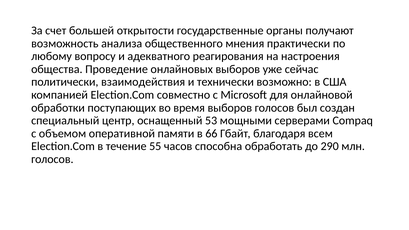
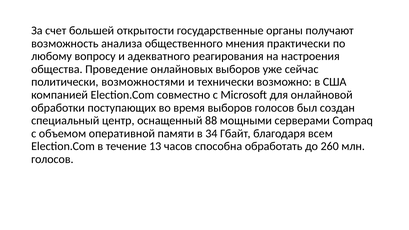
взаимодействия: взаимодействия -> возможностями
53: 53 -> 88
66: 66 -> 34
55: 55 -> 13
290: 290 -> 260
